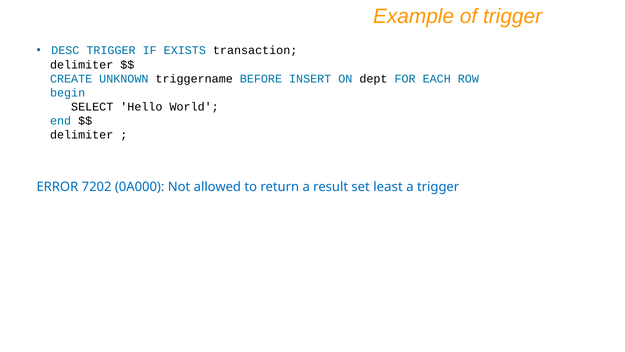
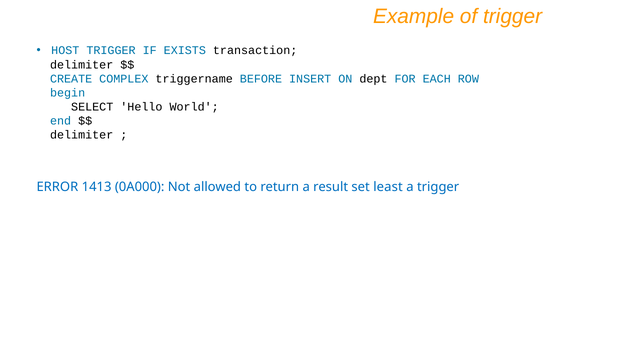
DESC: DESC -> HOST
UNKNOWN: UNKNOWN -> COMPLEX
7202: 7202 -> 1413
